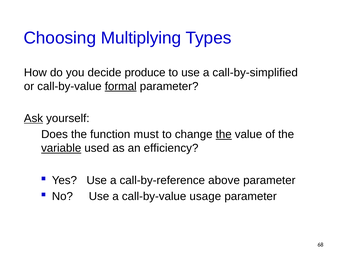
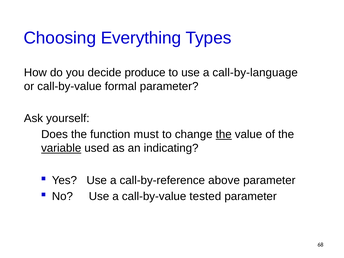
Multiplying: Multiplying -> Everything
call-by-simplified: call-by-simplified -> call-by-language
formal underline: present -> none
Ask underline: present -> none
efficiency: efficiency -> indicating
usage: usage -> tested
